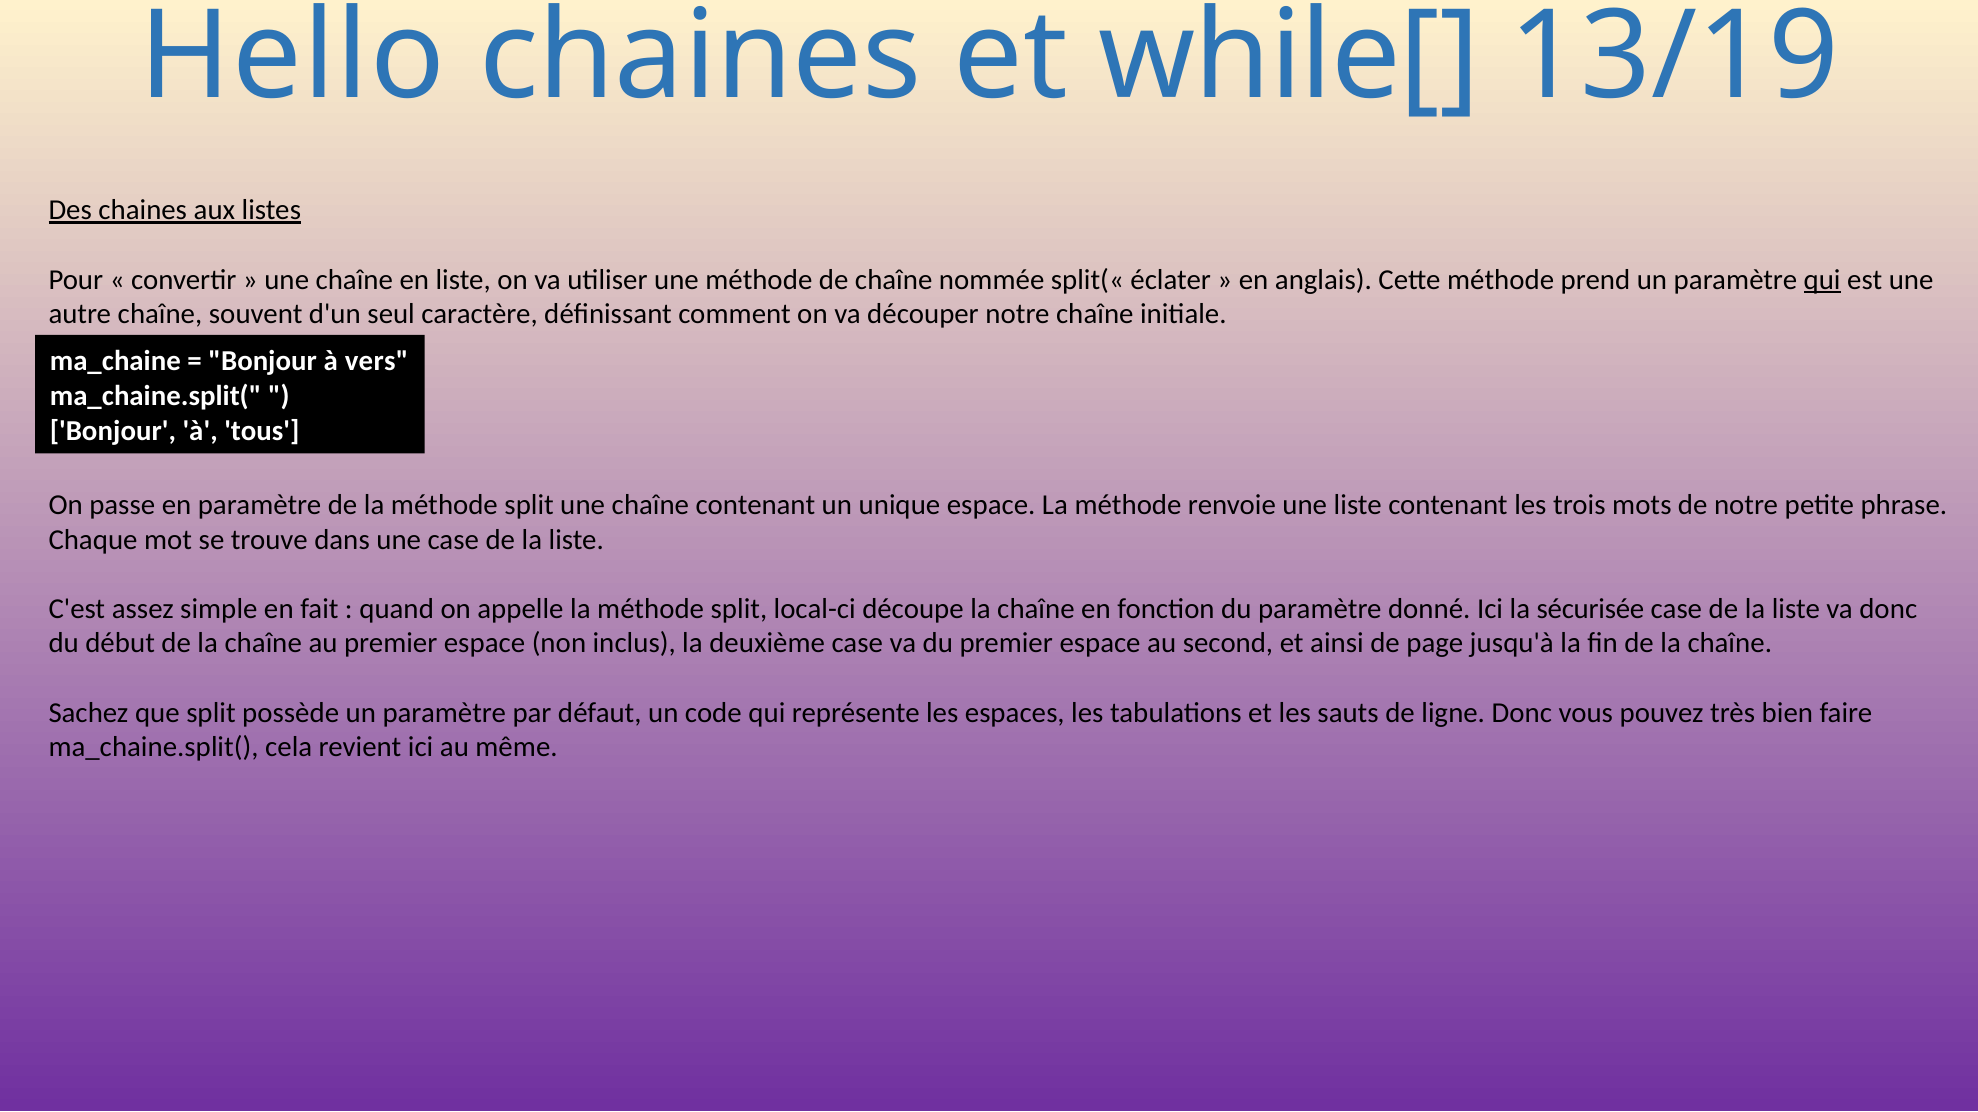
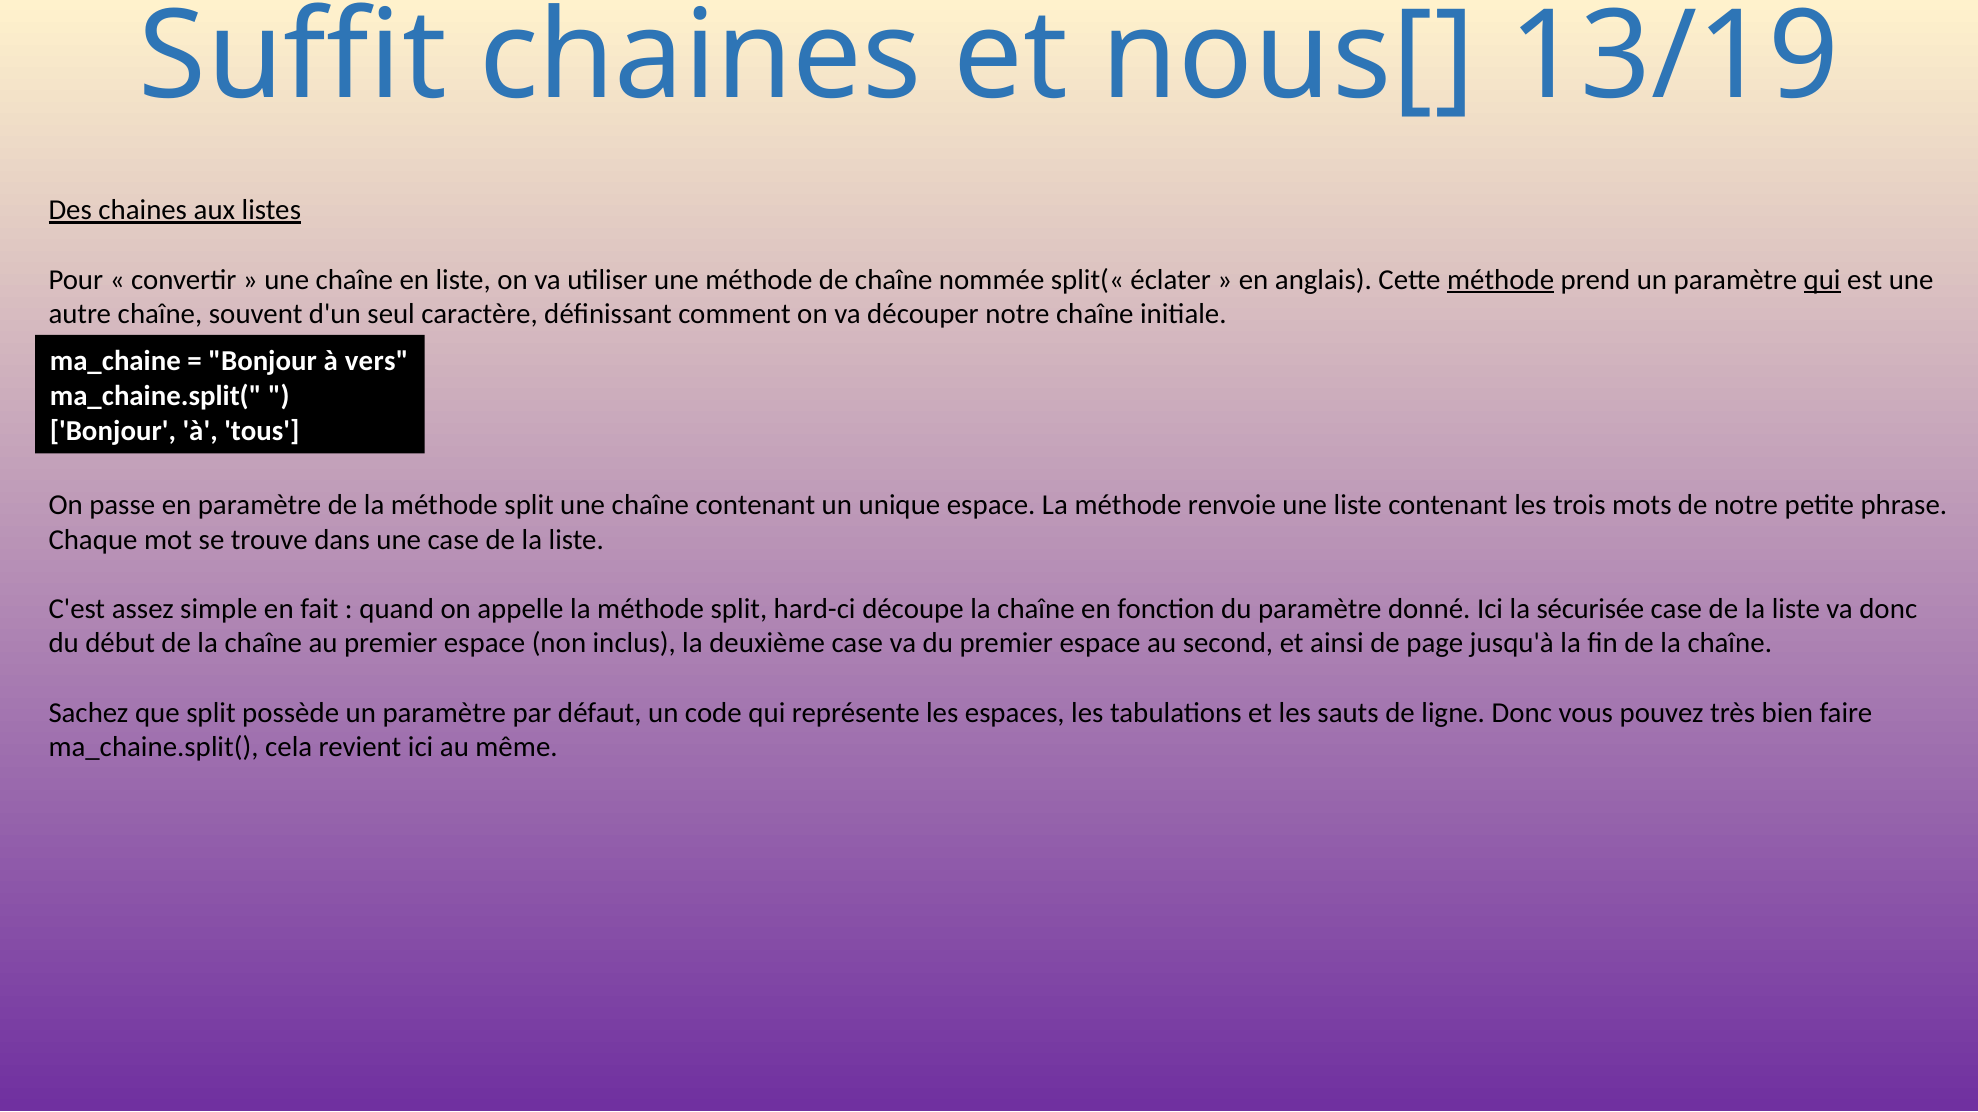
Hello: Hello -> Suffit
while[: while[ -> nous[
méthode at (1501, 280) underline: none -> present
local-ci: local-ci -> hard-ci
